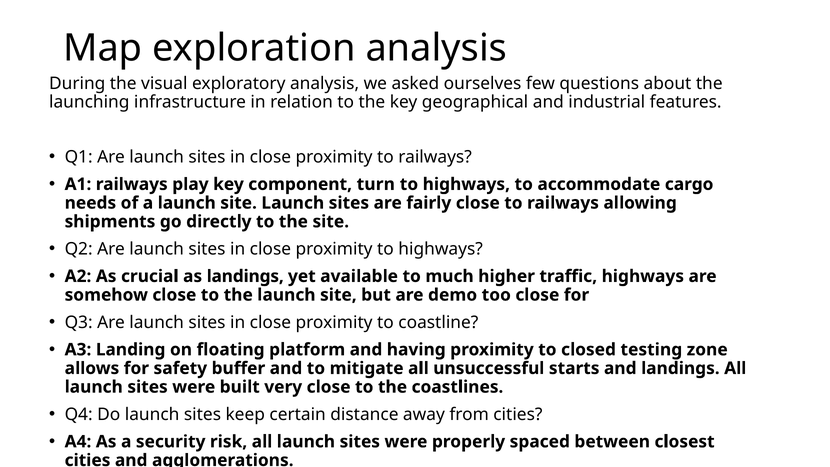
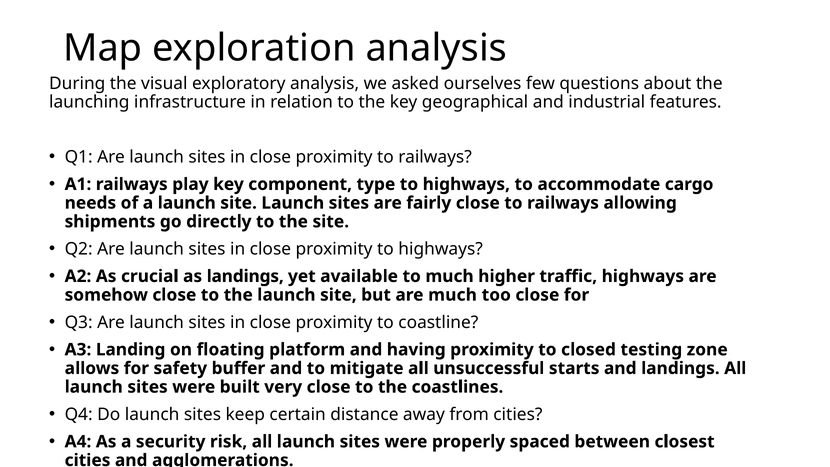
turn: turn -> type
are demo: demo -> much
